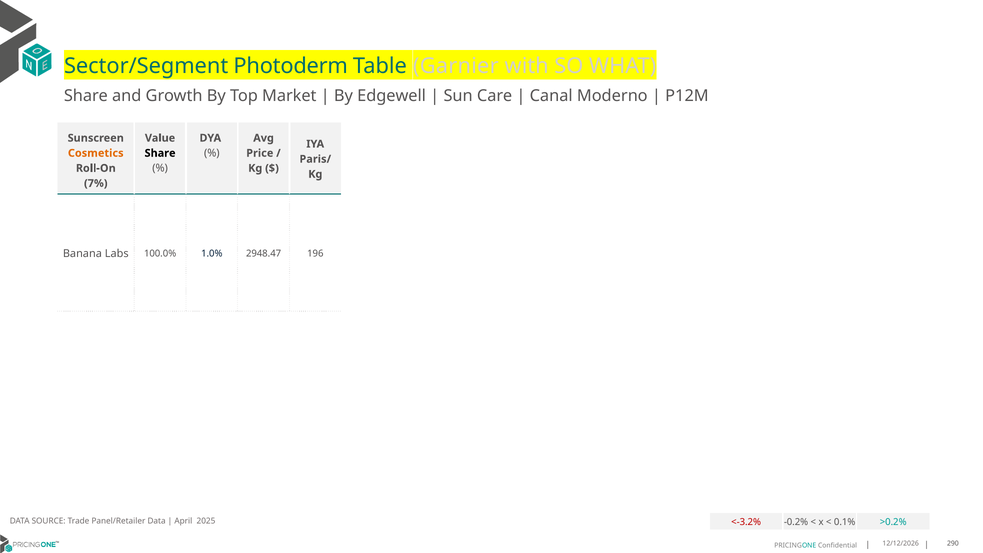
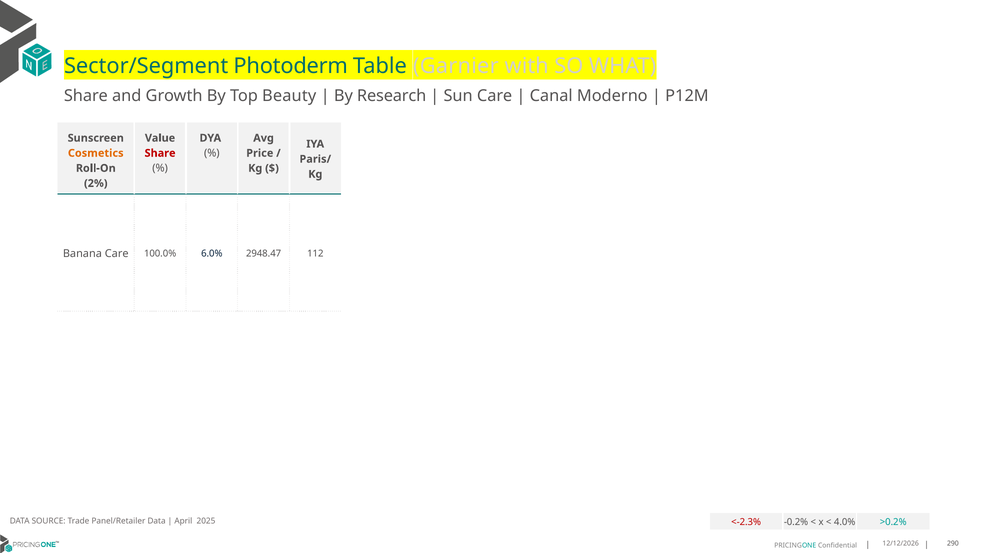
Market: Market -> Beauty
Edgewell: Edgewell -> Research
Share at (160, 153) colour: black -> red
7%: 7% -> 2%
Banana Labs: Labs -> Care
1.0%: 1.0% -> 6.0%
196: 196 -> 112
<-3.2%: <-3.2% -> <-2.3%
0.1%: 0.1% -> 4.0%
